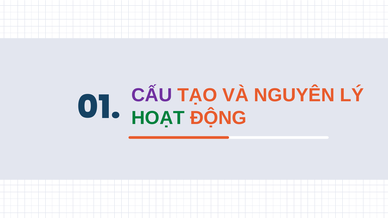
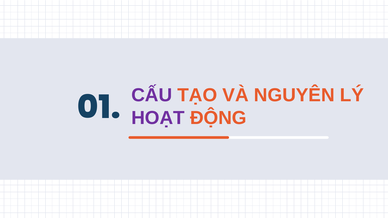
HOẠT colour: green -> purple
